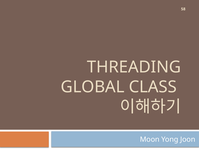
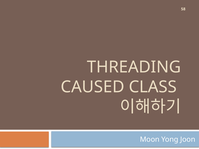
GLOBAL: GLOBAL -> CAUSED
